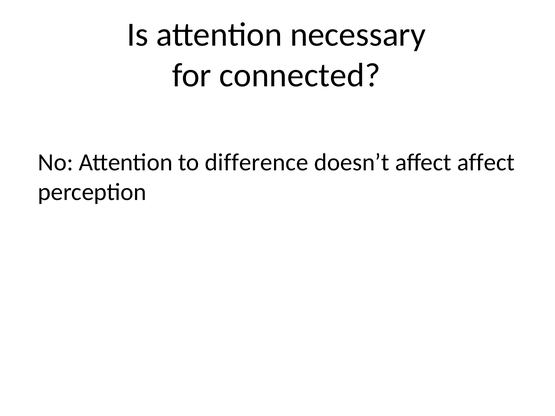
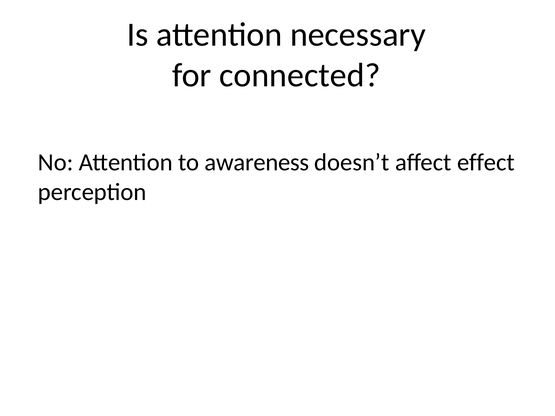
difference: difference -> awareness
affect affect: affect -> effect
